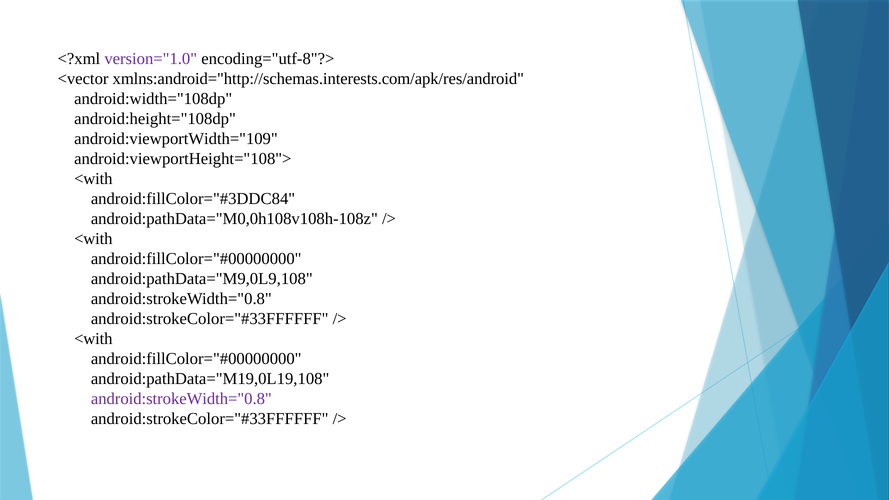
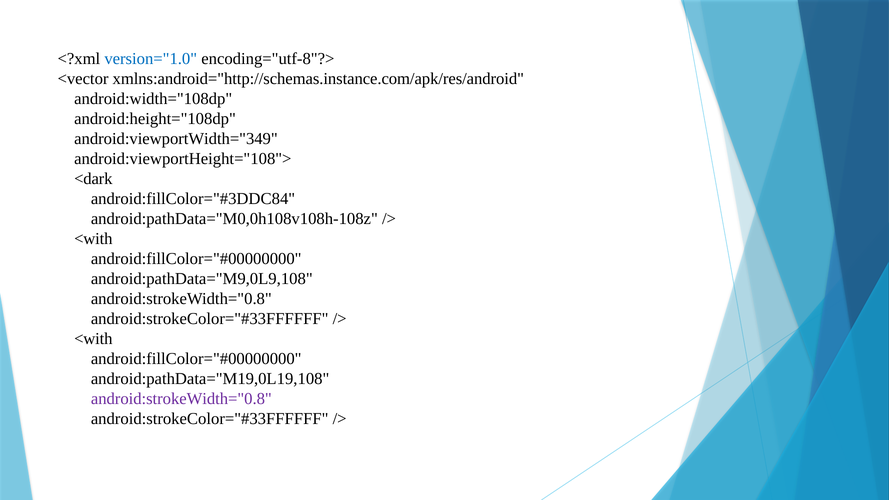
version="1.0 colour: purple -> blue
xmlns:android="http://schemas.interests.com/apk/res/android: xmlns:android="http://schemas.interests.com/apk/res/android -> xmlns:android="http://schemas.instance.com/apk/res/android
android:viewportWidth="109: android:viewportWidth="109 -> android:viewportWidth="349
<with at (93, 179): <with -> <dark
